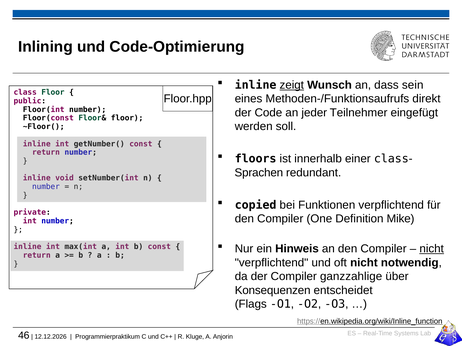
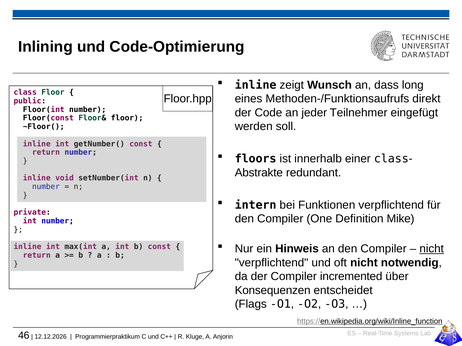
zeigt underline: present -> none
sein: sein -> long
Sprachen: Sprachen -> Abstrakte
copied: copied -> intern
ganzzahlige: ganzzahlige -> incremented
